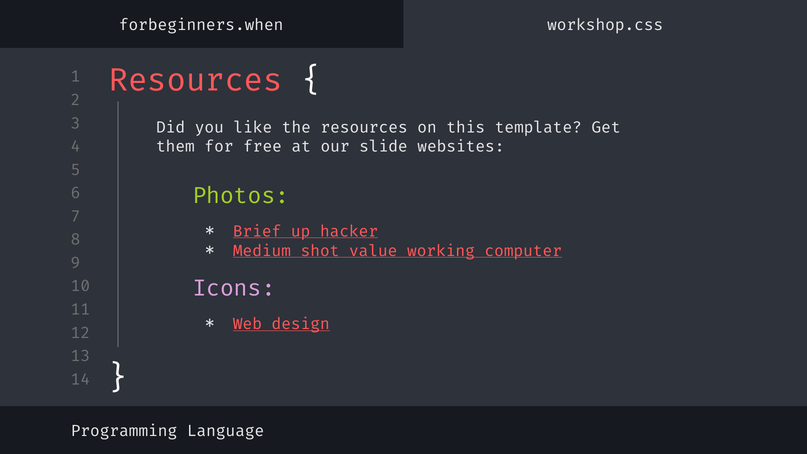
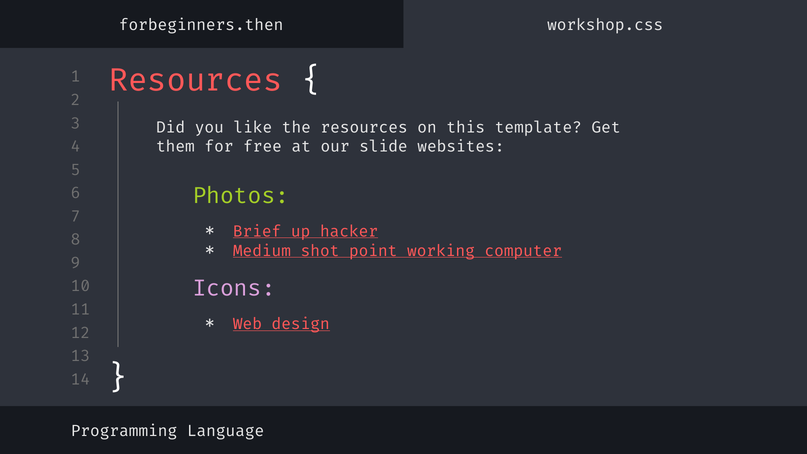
forbeginners.when: forbeginners.when -> forbeginners.then
value: value -> point
